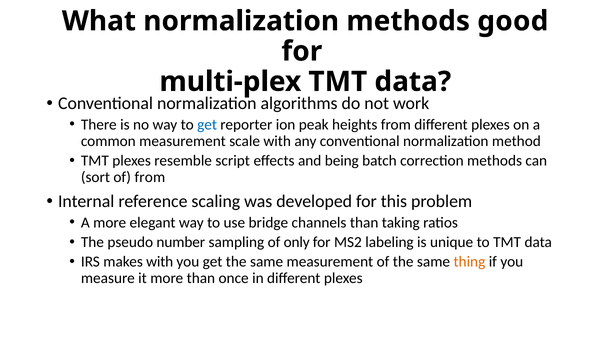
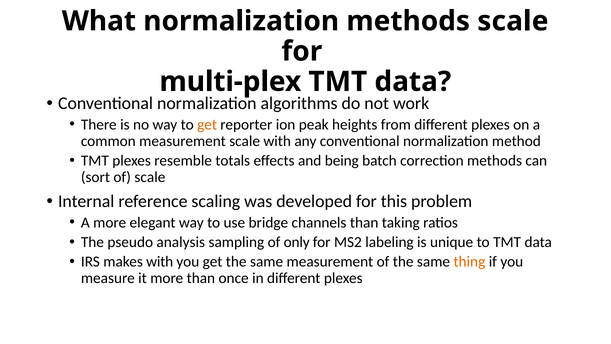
methods good: good -> scale
get at (207, 124) colour: blue -> orange
script: script -> totals
of from: from -> scale
number: number -> analysis
